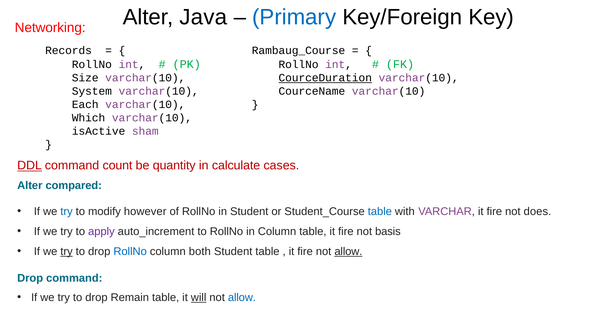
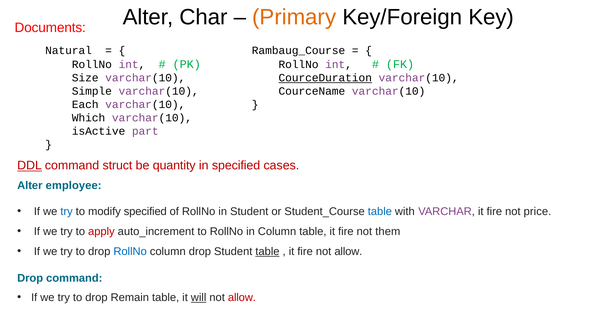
Networking: Networking -> Documents
Java: Java -> Char
Primary colour: blue -> orange
Records: Records -> Natural
System: System -> Simple
sham: sham -> part
count: count -> struct
in calculate: calculate -> specified
compared: compared -> employee
modify however: however -> specified
does: does -> price
apply colour: purple -> red
basis: basis -> them
try at (67, 251) underline: present -> none
column both: both -> drop
table at (267, 251) underline: none -> present
allow at (348, 251) underline: present -> none
allow at (242, 297) colour: blue -> red
